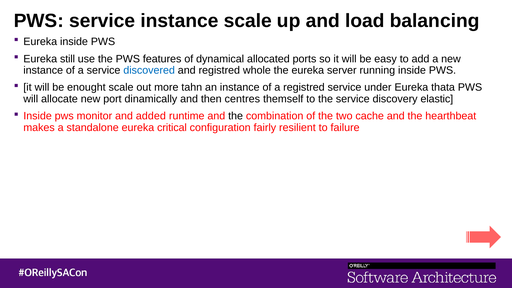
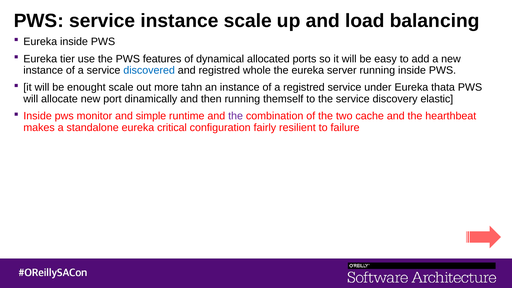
still: still -> tier
then centres: centres -> running
added: added -> simple
the at (236, 116) colour: black -> purple
